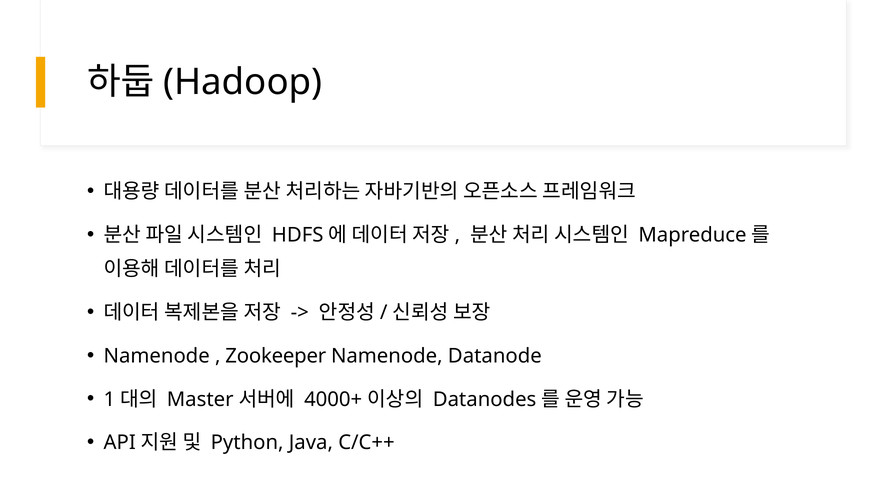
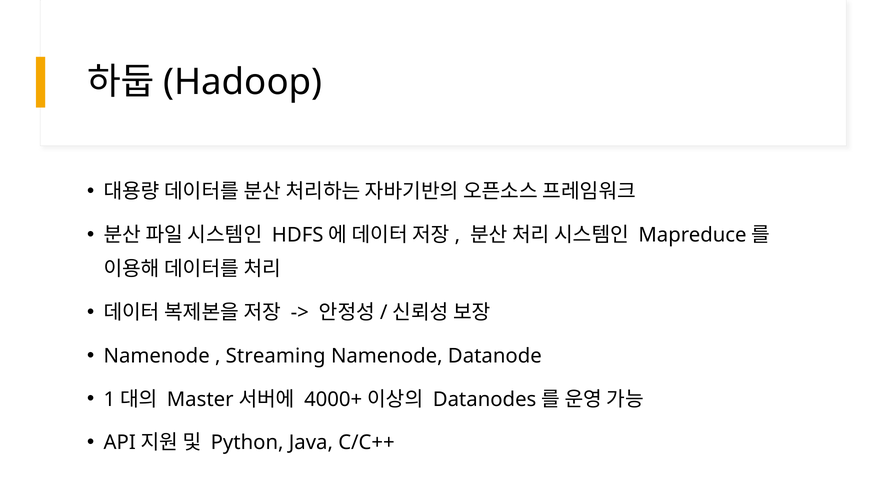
Zookeeper: Zookeeper -> Streaming
